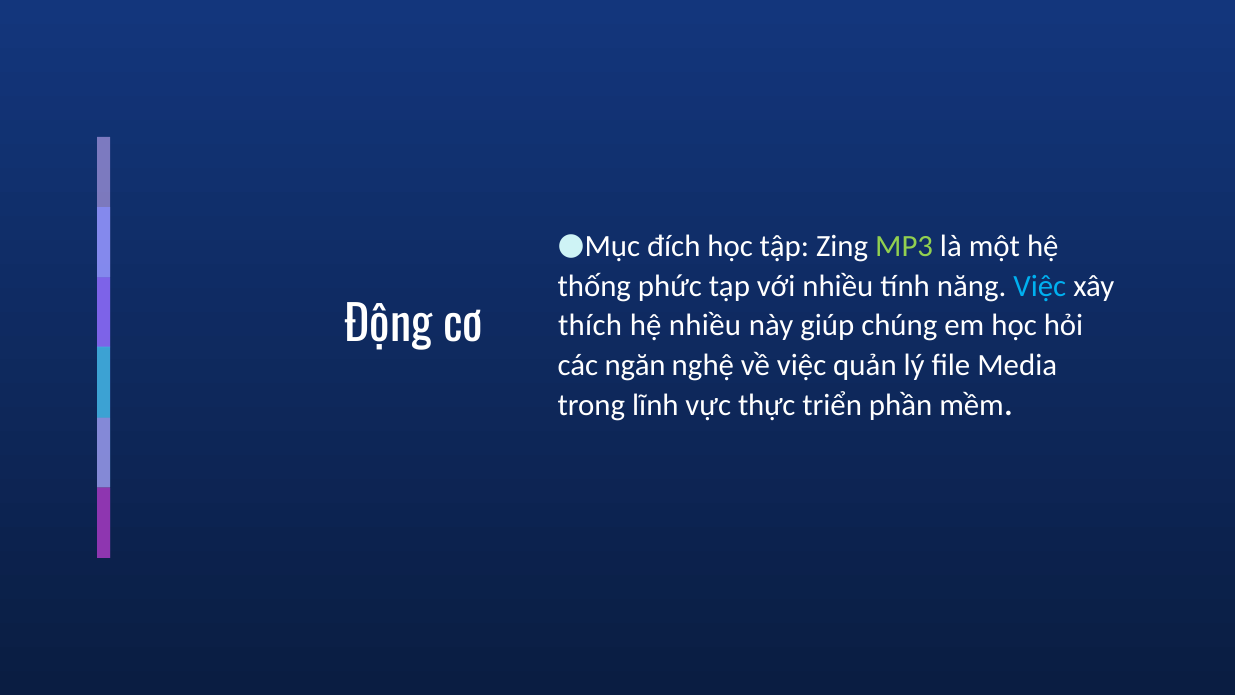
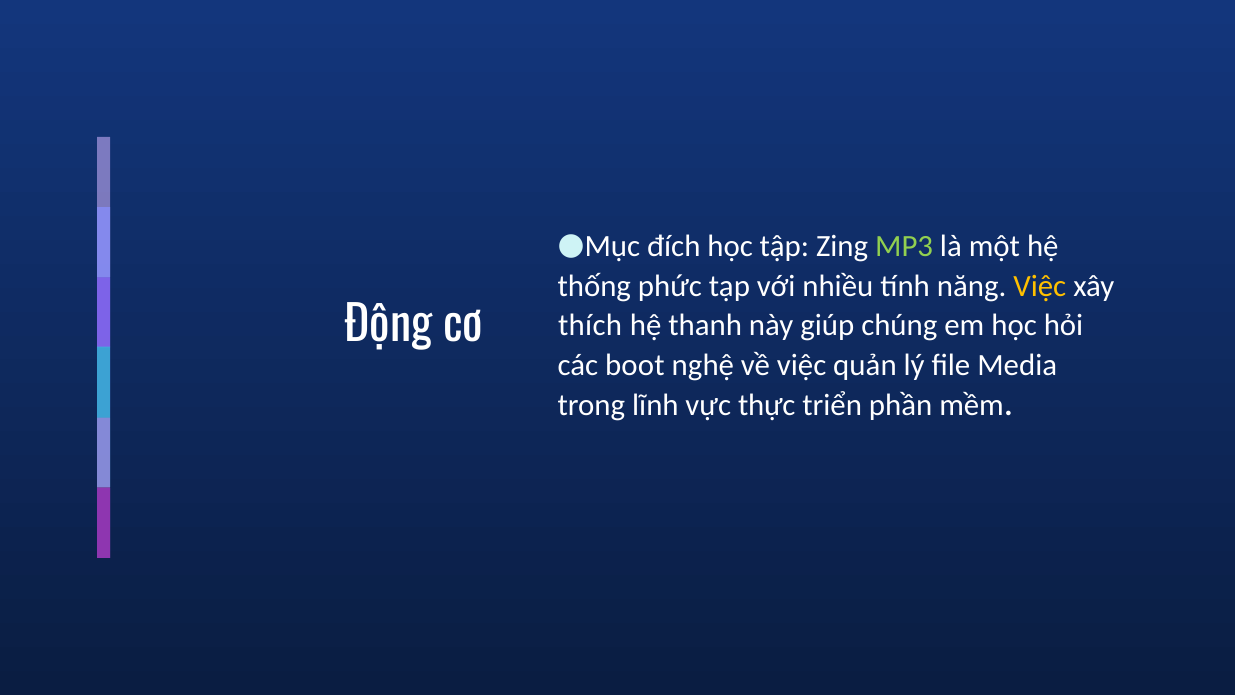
Việc at (1040, 286) colour: light blue -> yellow
hệ nhiều: nhiều -> thanh
ngăn: ngăn -> boot
